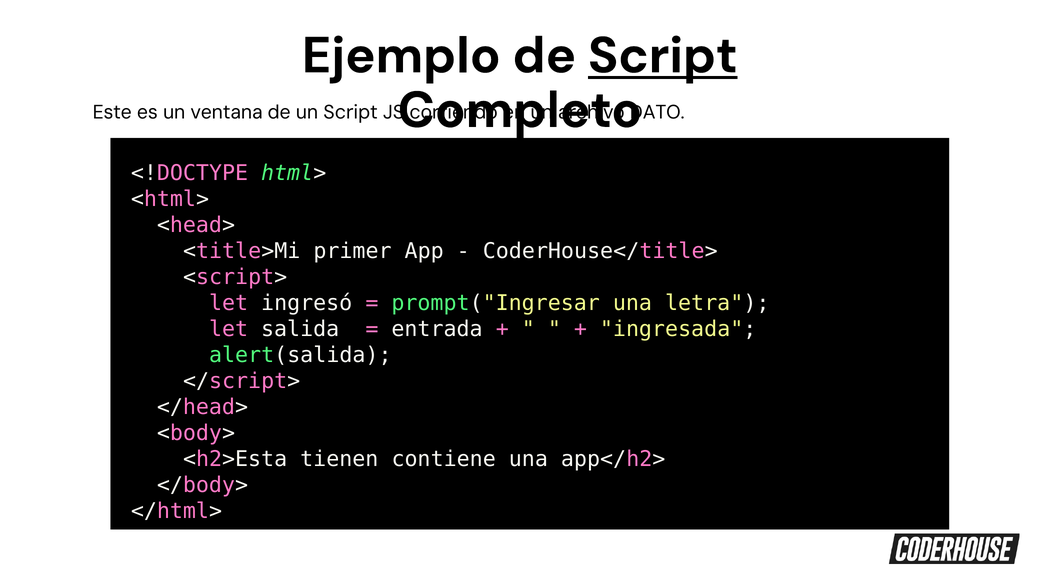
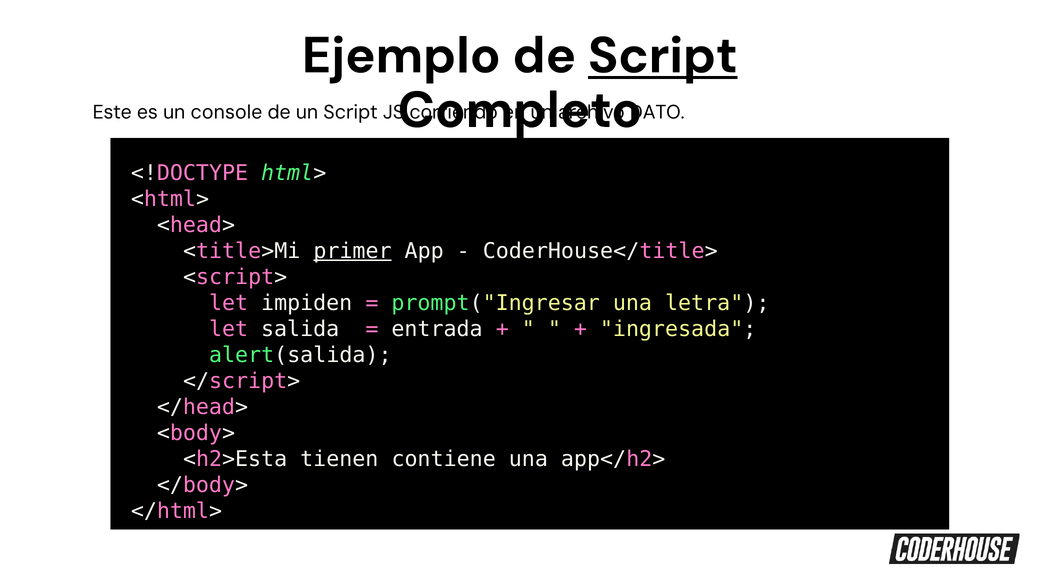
ventana: ventana -> console
primer underline: none -> present
ingresó: ingresó -> impiden
